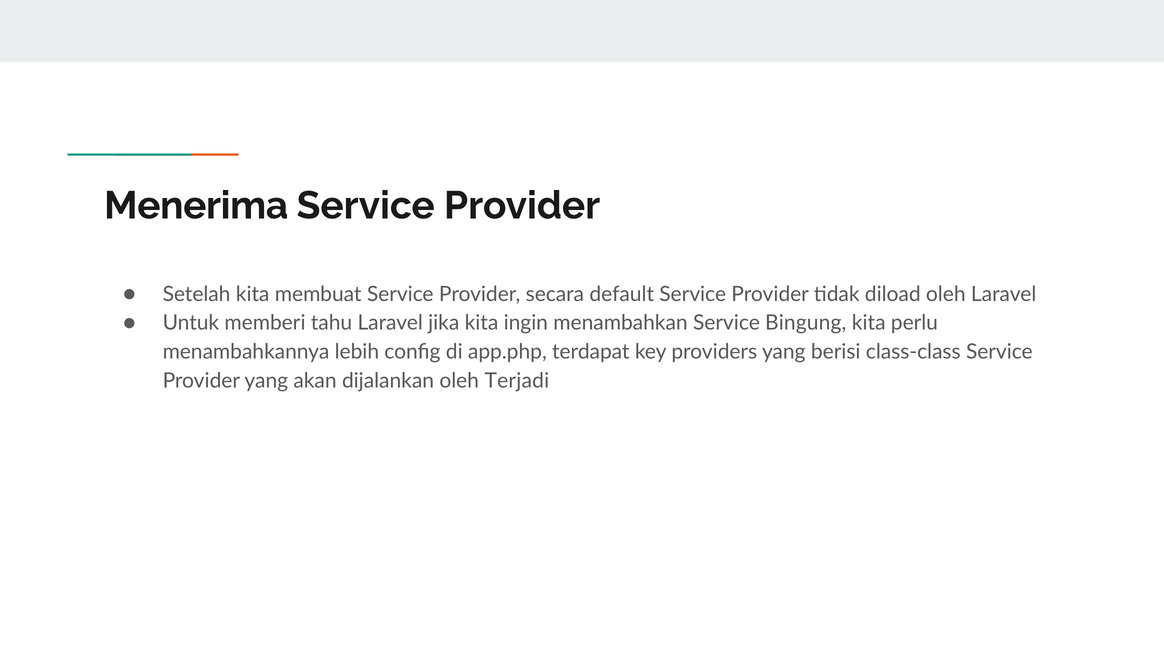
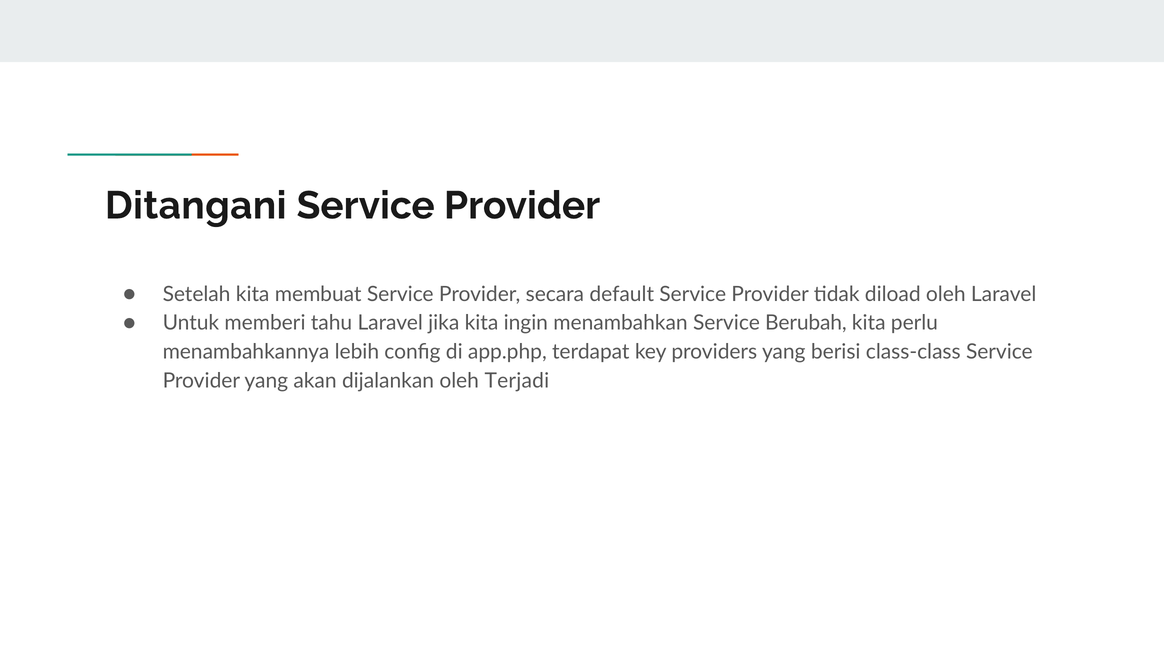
Menerima: Menerima -> Ditangani
Bingung: Bingung -> Berubah
